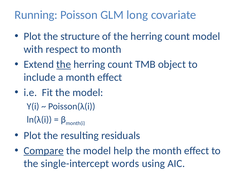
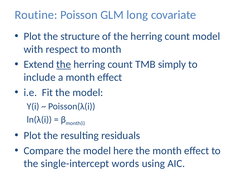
Running: Running -> Routine
object: object -> simply
Compare underline: present -> none
help: help -> here
